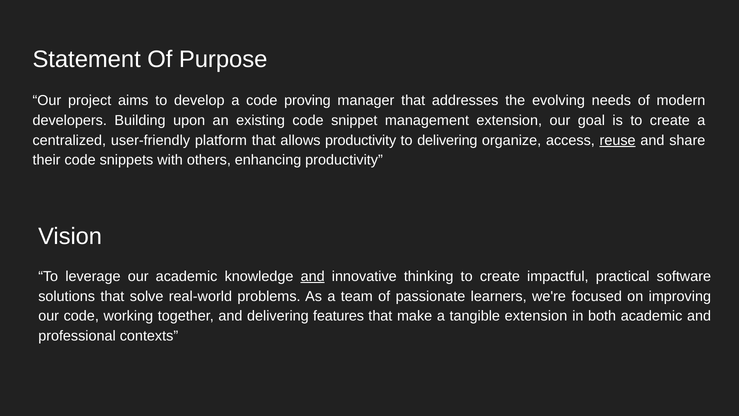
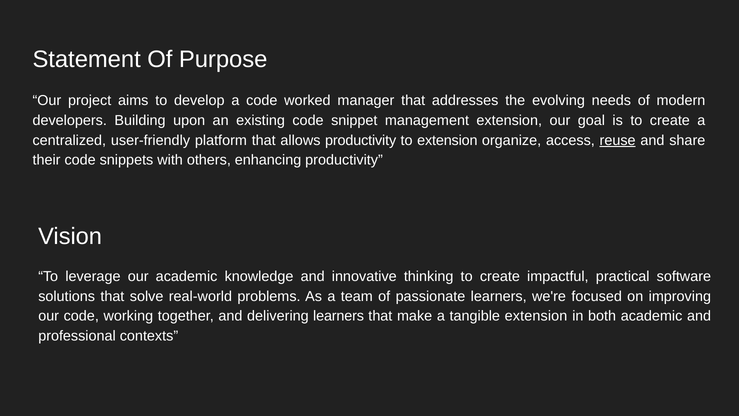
proving: proving -> worked
to delivering: delivering -> extension
and at (313, 276) underline: present -> none
delivering features: features -> learners
